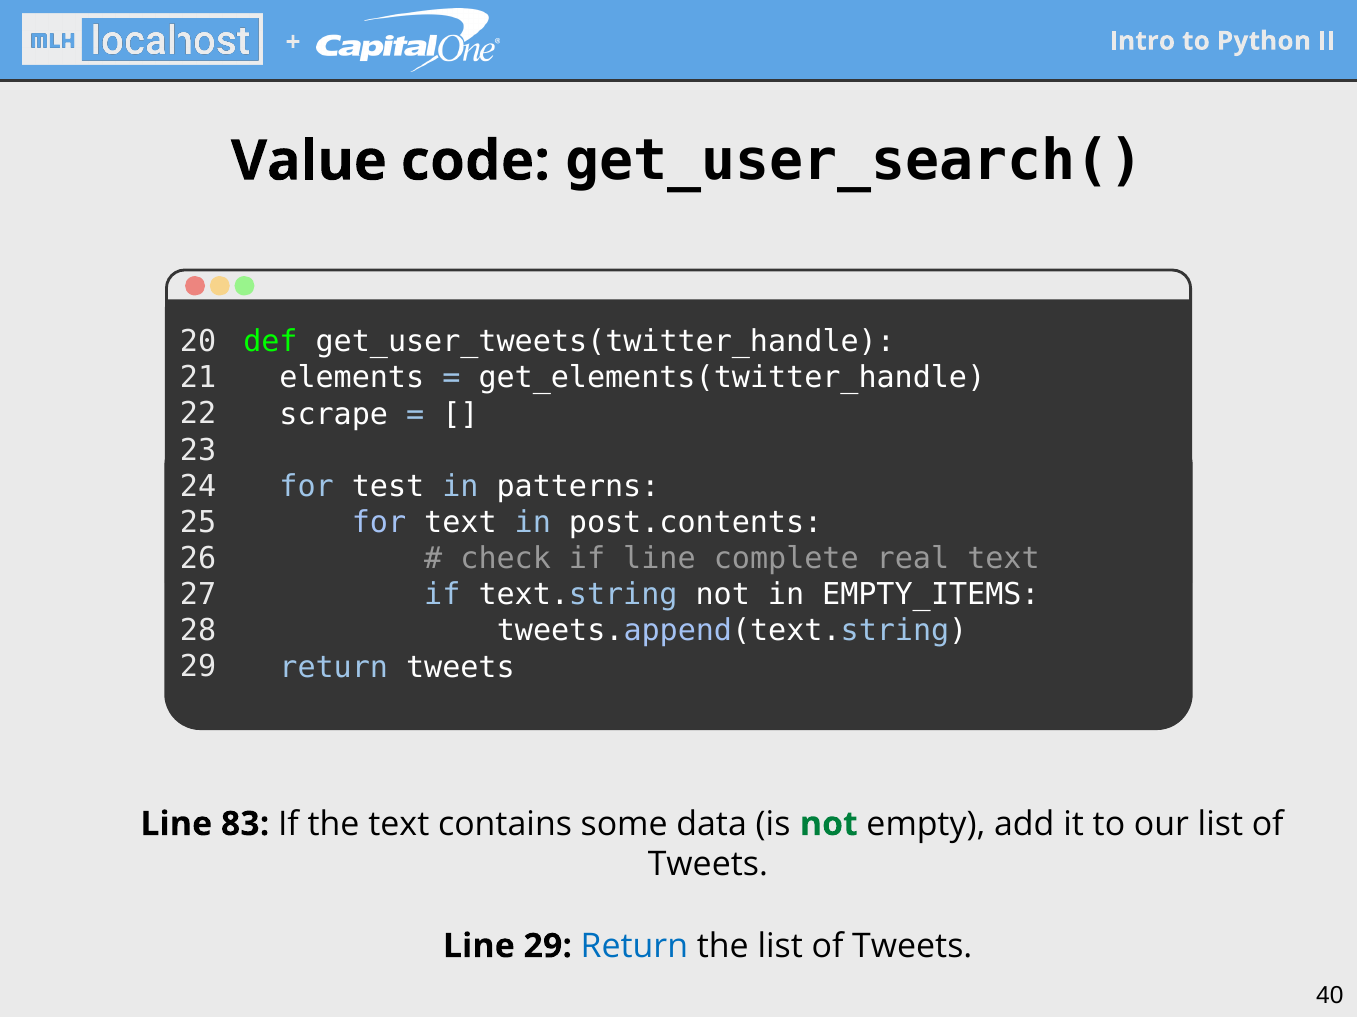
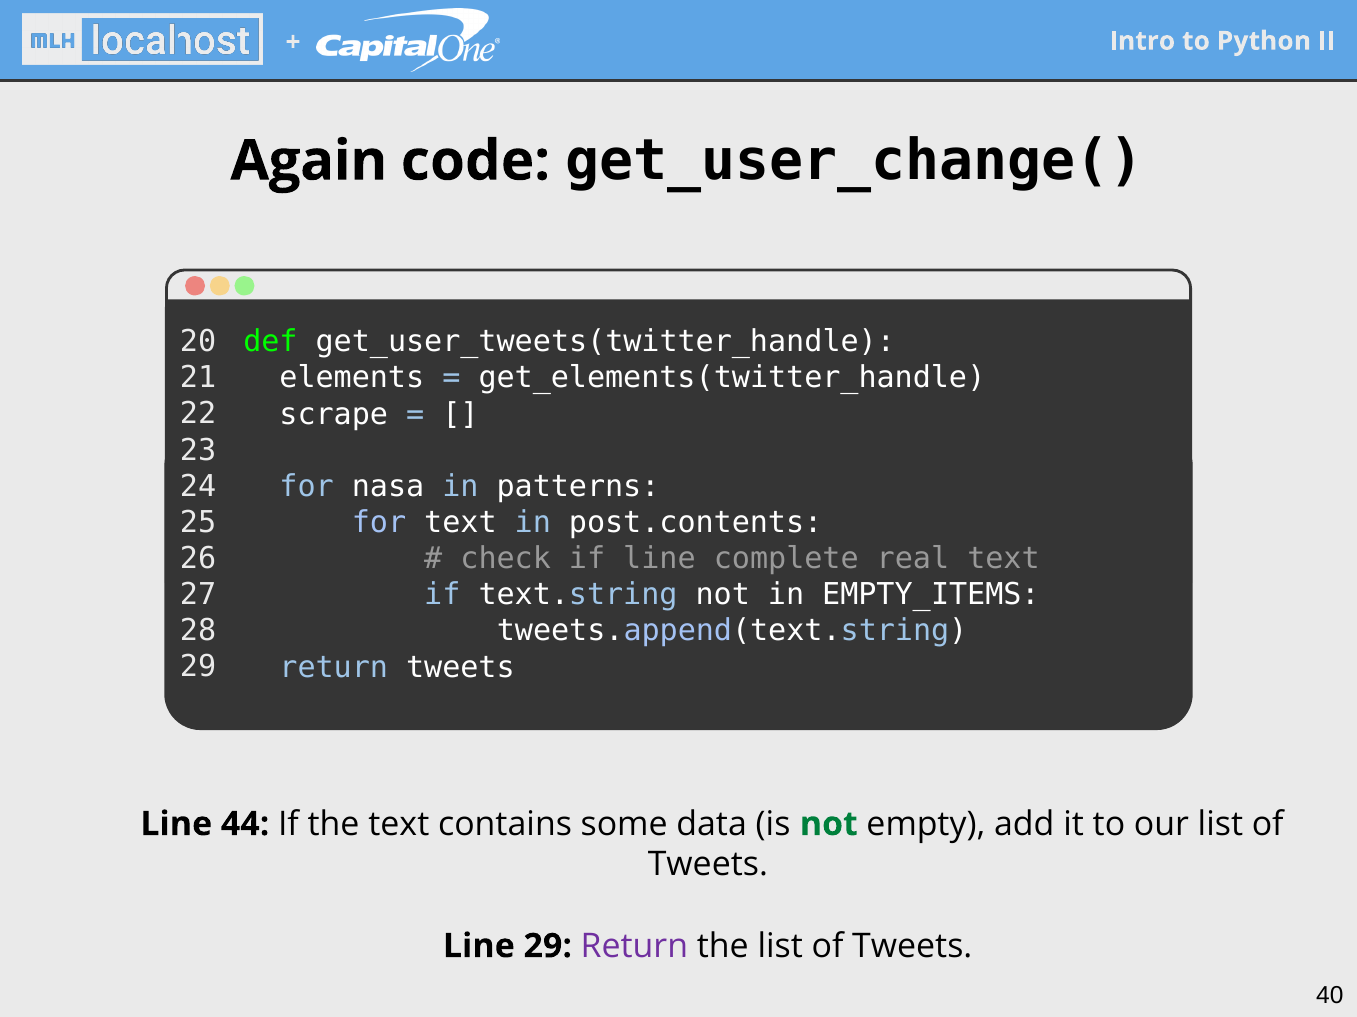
Value: Value -> Again
get_user_search(: get_user_search( -> get_user_change(
test: test -> nasa
83: 83 -> 44
Return at (634, 947) colour: blue -> purple
